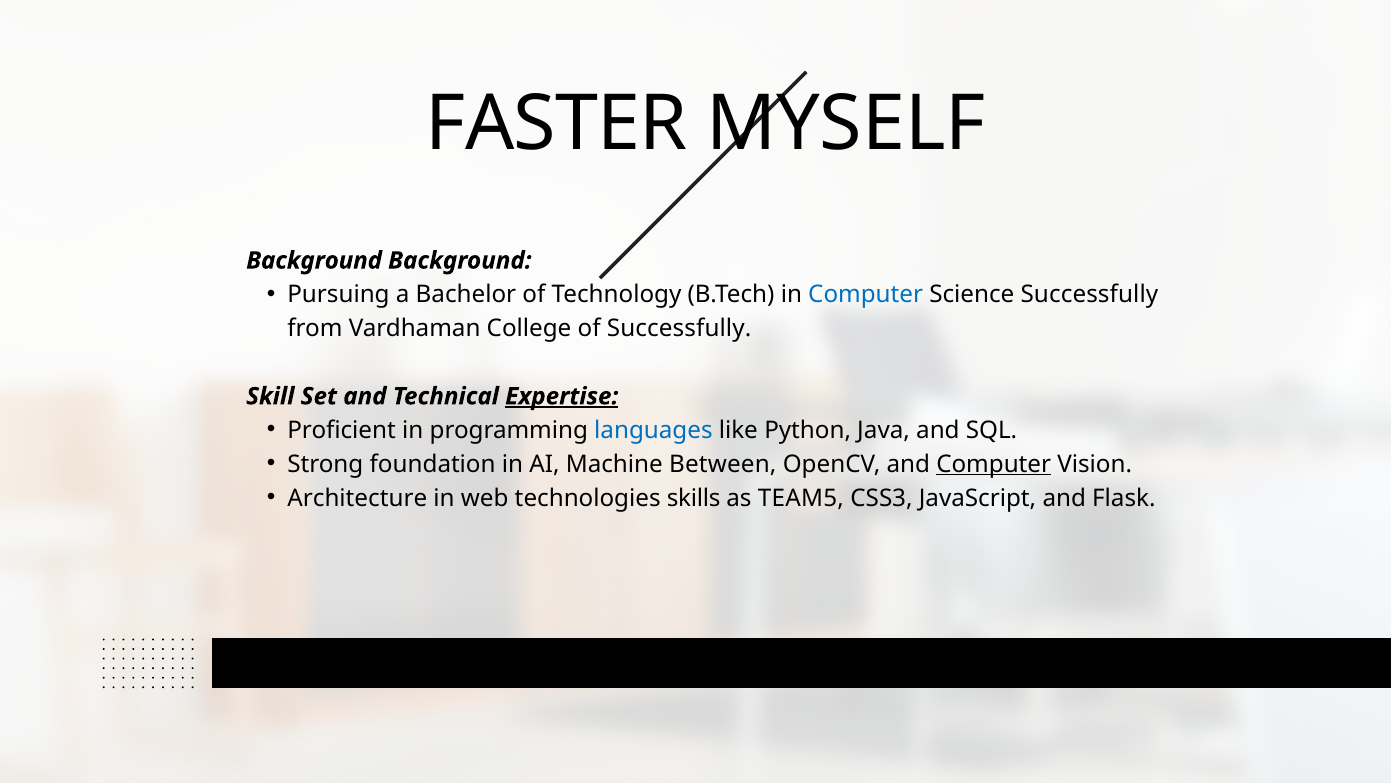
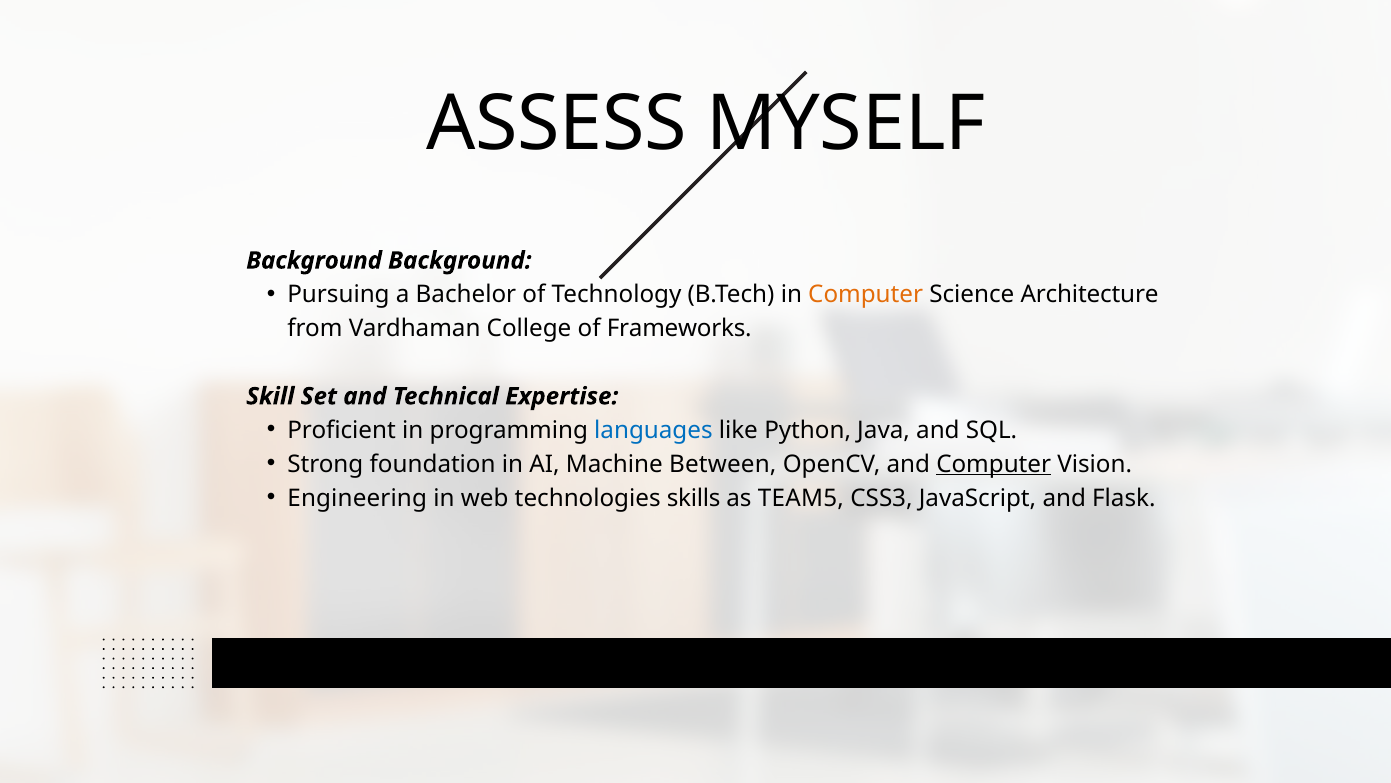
FASTER: FASTER -> ASSESS
Computer at (866, 294) colour: blue -> orange
Science Successfully: Successfully -> Architecture
of Successfully: Successfully -> Frameworks
Expertise underline: present -> none
Architecture: Architecture -> Engineering
